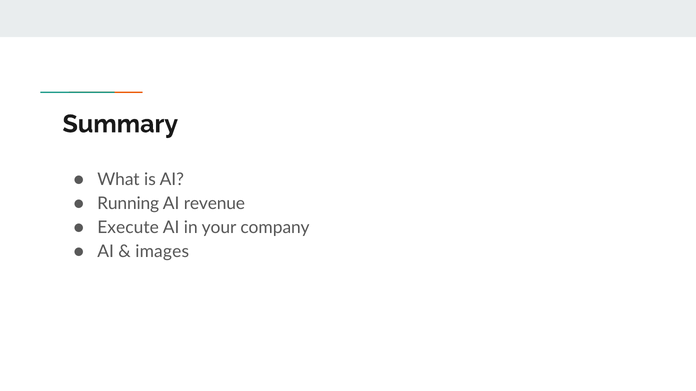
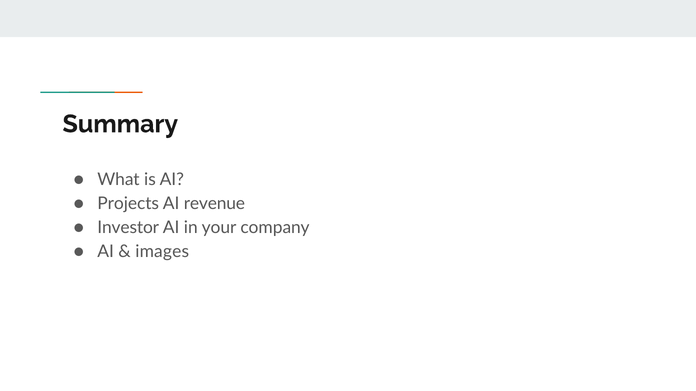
Running: Running -> Projects
Execute: Execute -> Investor
